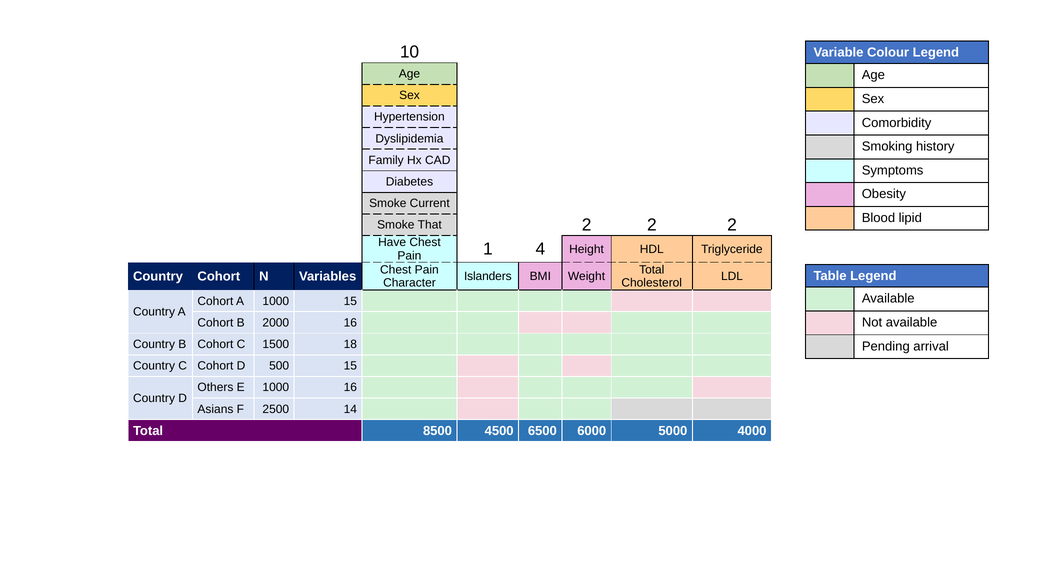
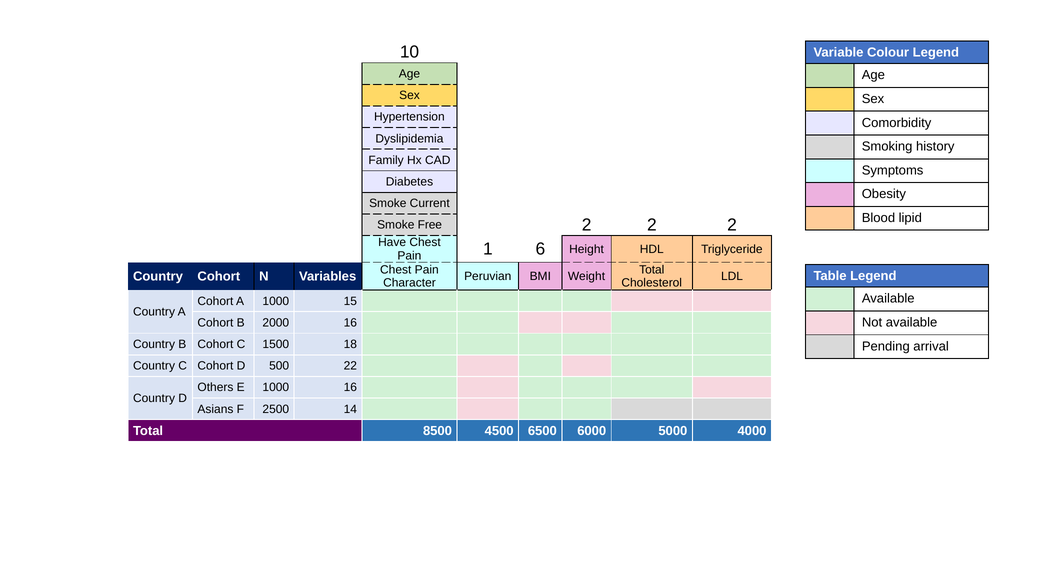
That: That -> Free
4: 4 -> 6
Islanders: Islanders -> Peruvian
500 15: 15 -> 22
